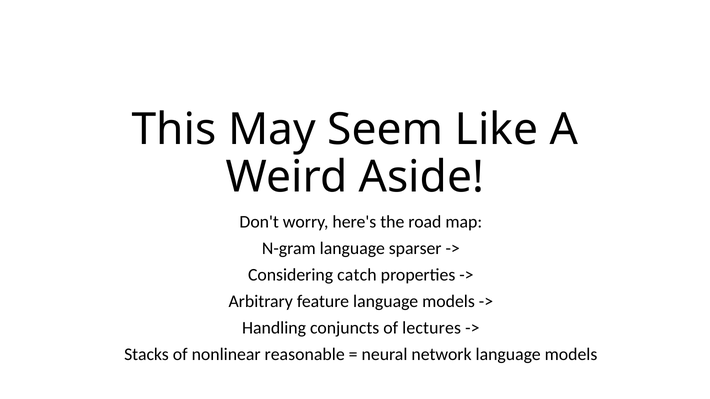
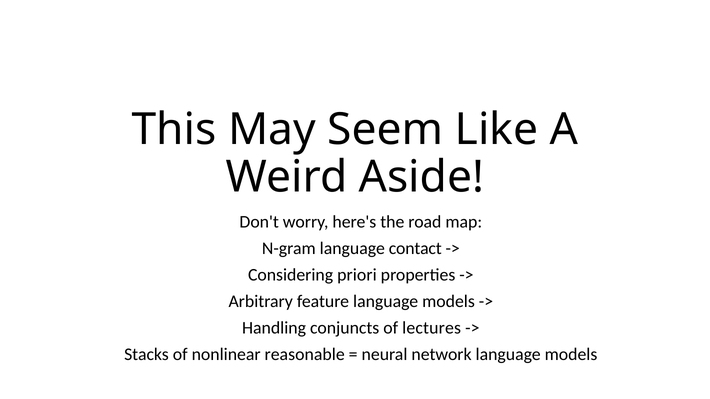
sparser: sparser -> contact
catch: catch -> priori
